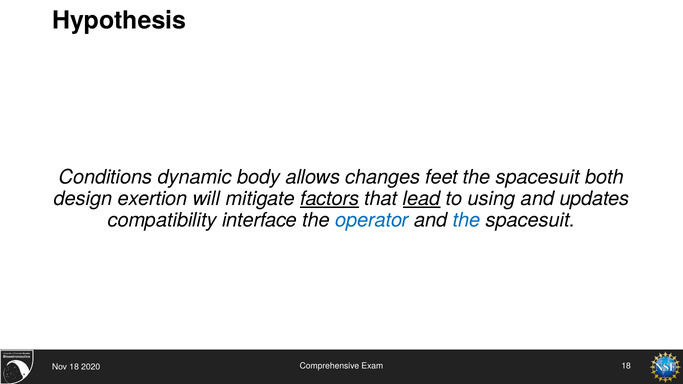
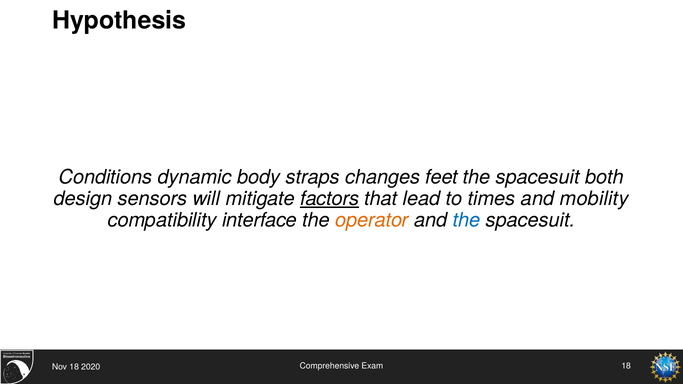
allows: allows -> straps
exertion: exertion -> sensors
lead underline: present -> none
using: using -> times
updates: updates -> mobility
operator colour: blue -> orange
